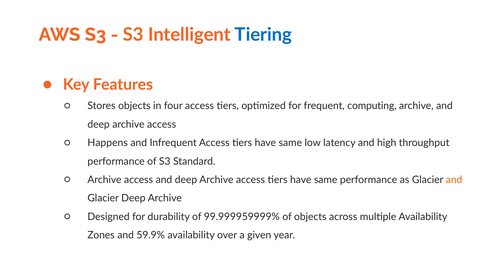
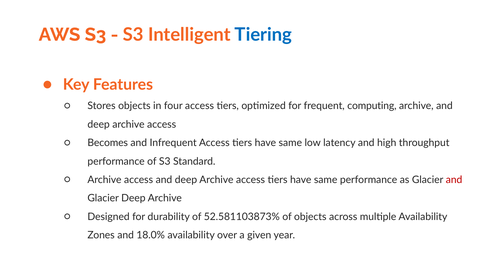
Happens: Happens -> Becomes
and at (454, 180) colour: orange -> red
99.999959999%: 99.999959999% -> 52.581103873%
59.9%: 59.9% -> 18.0%
